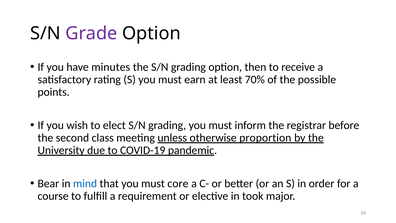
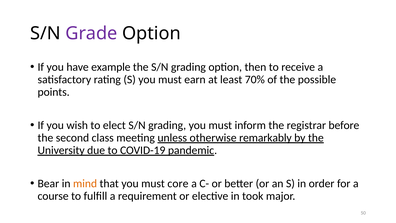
minutes: minutes -> example
proportion: proportion -> remarkably
mind colour: blue -> orange
